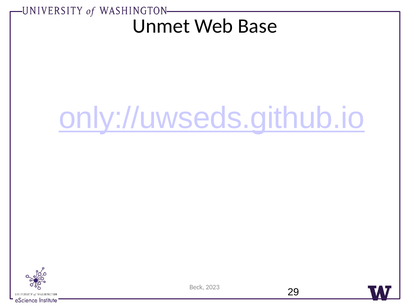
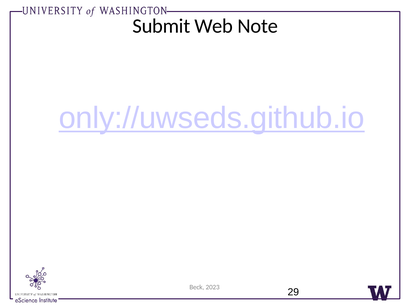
Unmet: Unmet -> Submit
Base: Base -> Note
